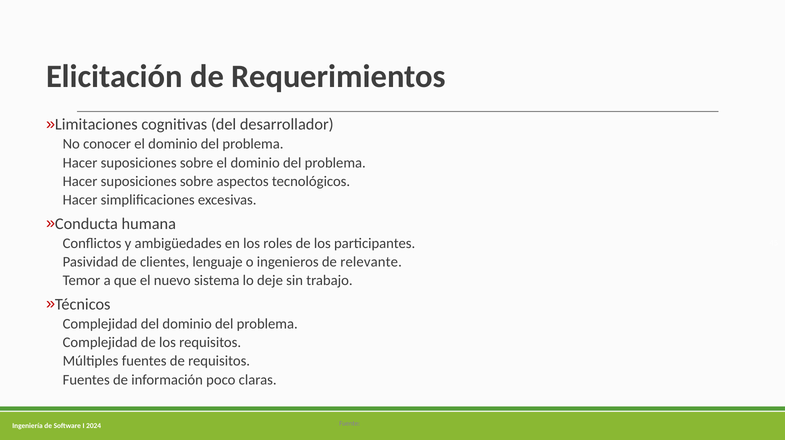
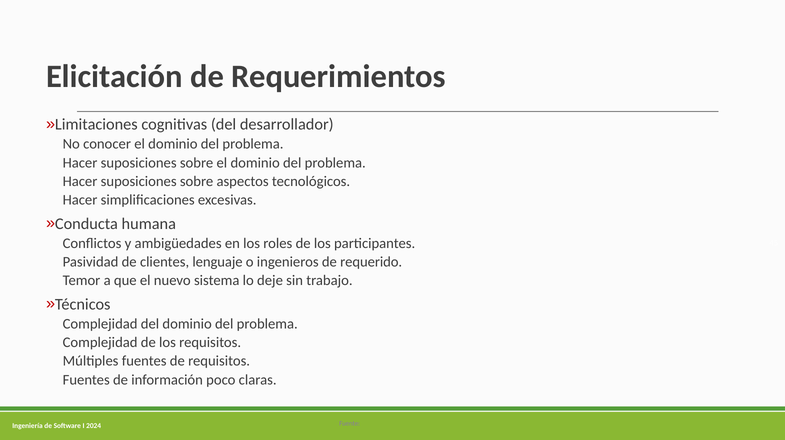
relevante: relevante -> requerido
